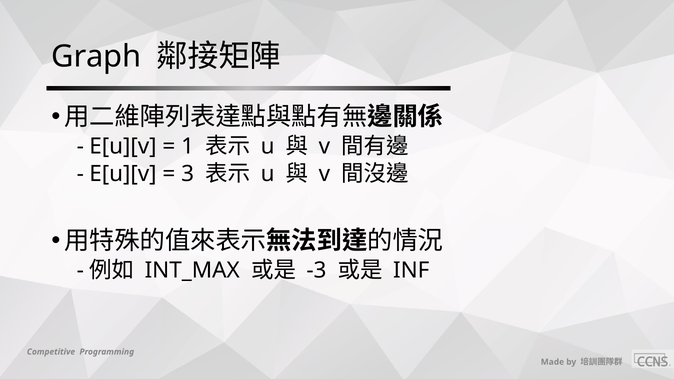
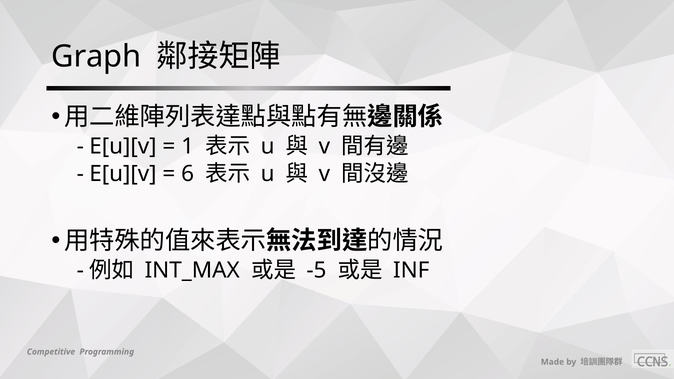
3: 3 -> 6
-3: -3 -> -5
